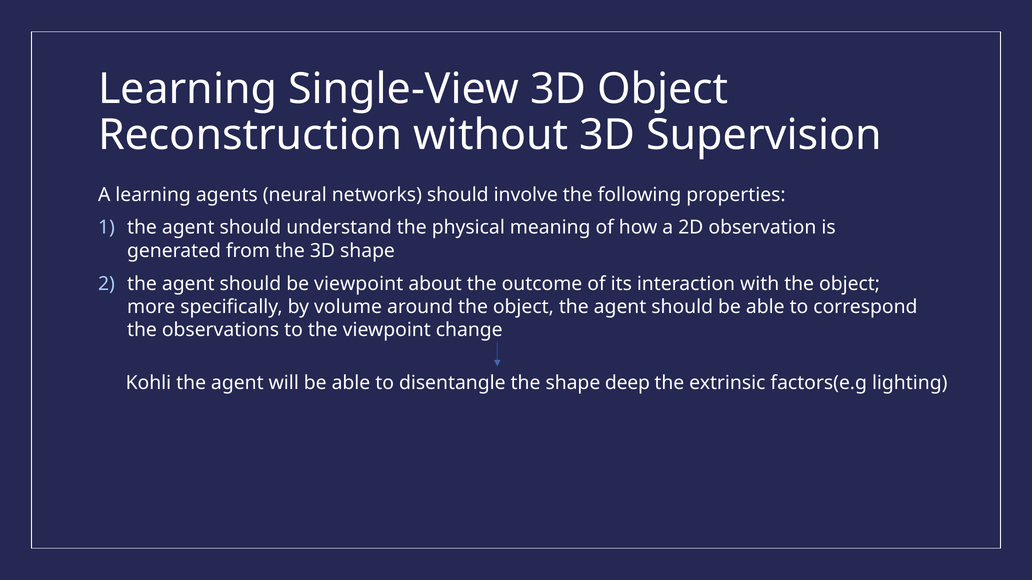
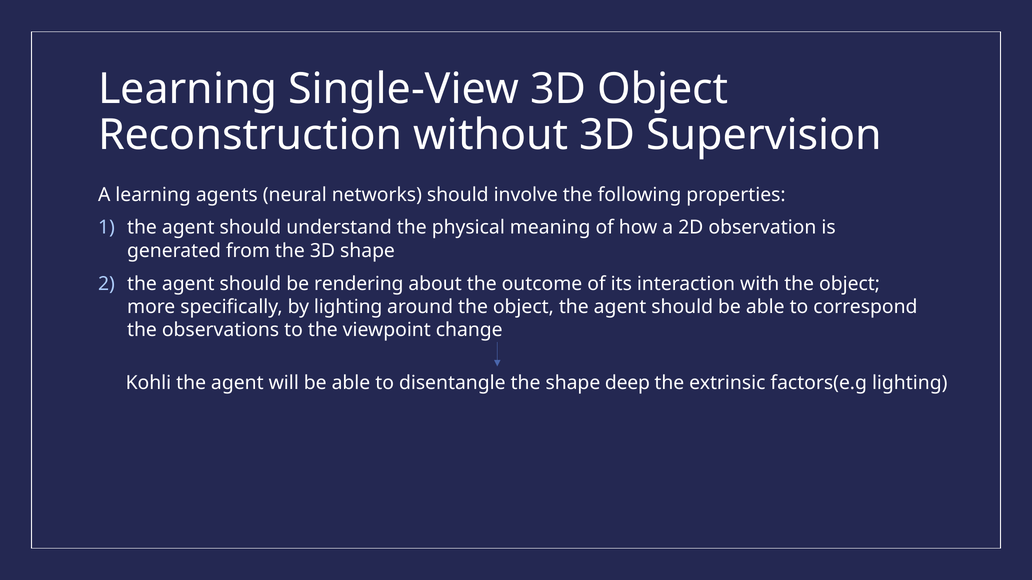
be viewpoint: viewpoint -> rendering
by volume: volume -> lighting
